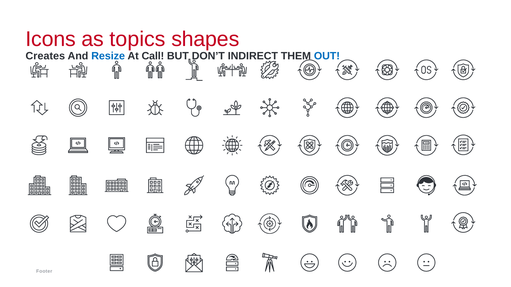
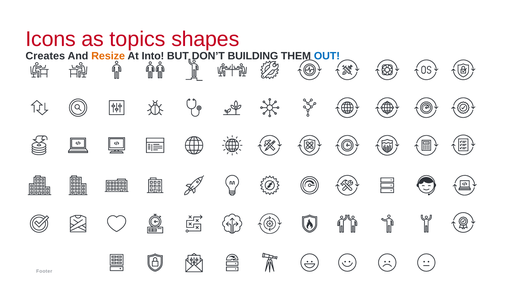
Resize colour: blue -> orange
Call: Call -> Into
INDIRECT: INDIRECT -> BUILDING
